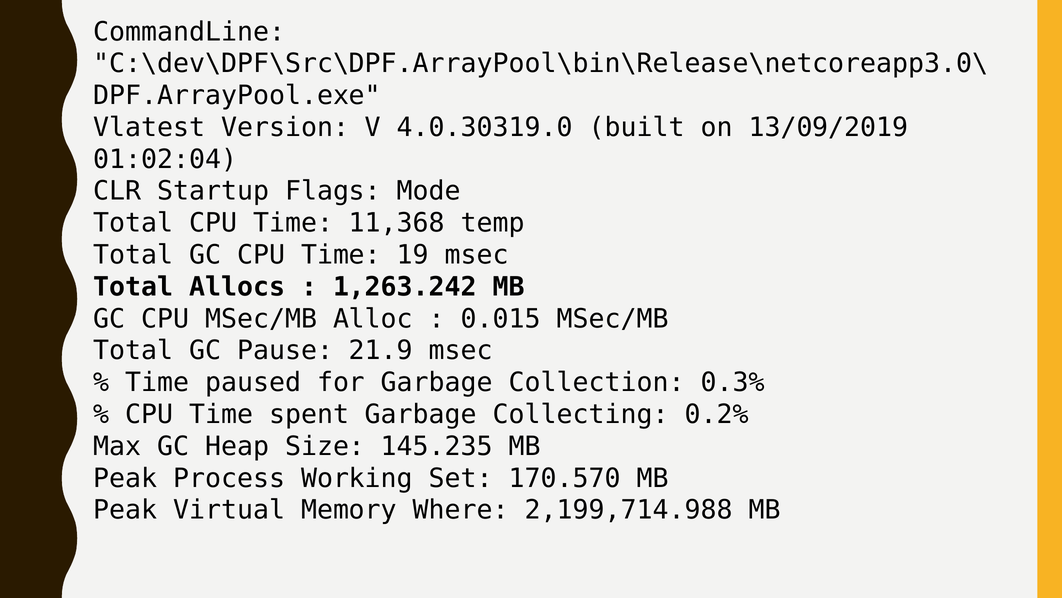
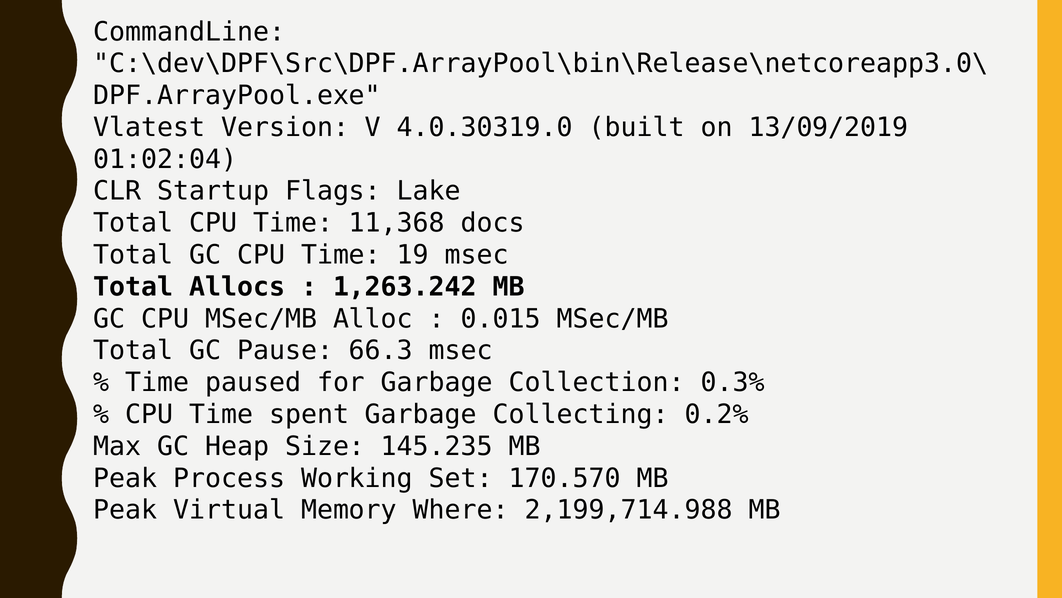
Mode: Mode -> Lake
temp: temp -> docs
21.9: 21.9 -> 66.3
